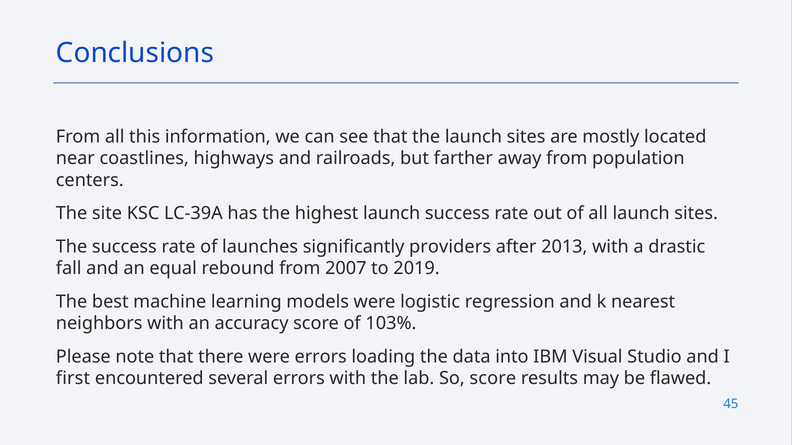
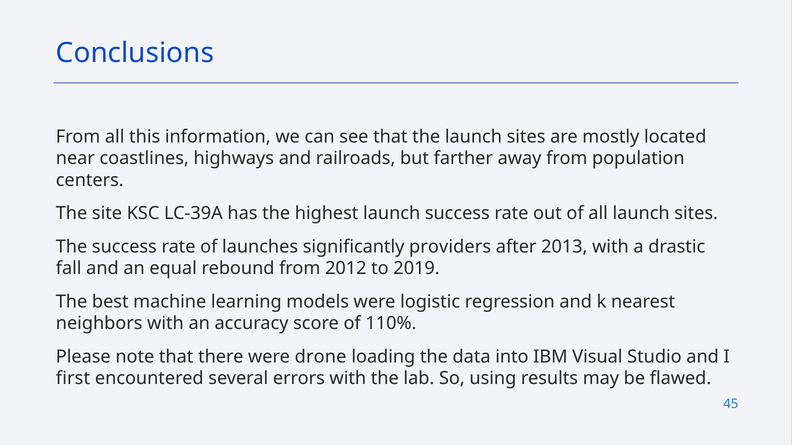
2007: 2007 -> 2012
103%: 103% -> 110%
were errors: errors -> drone
So score: score -> using
